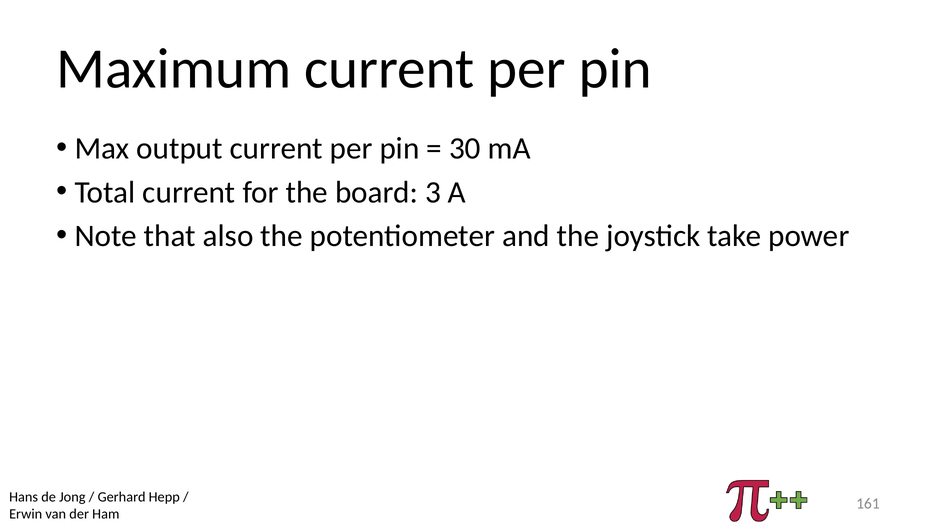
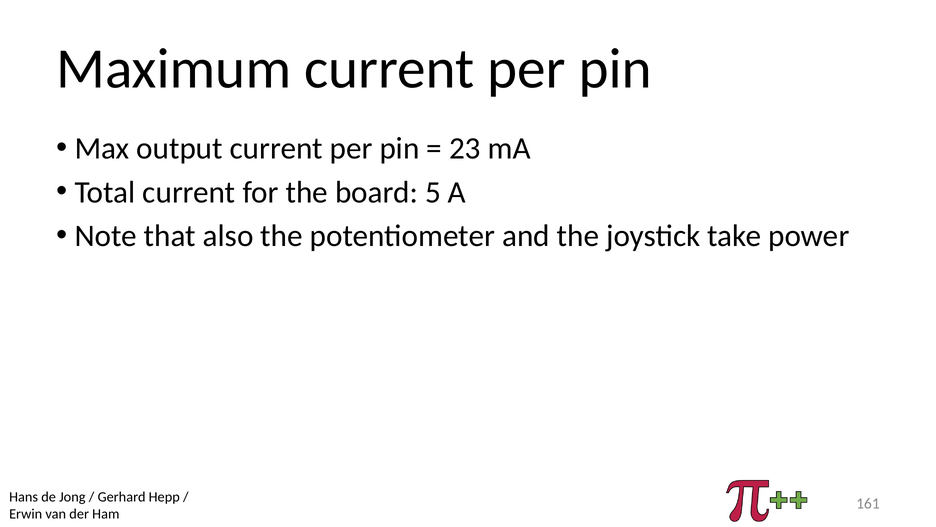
30: 30 -> 23
3: 3 -> 5
